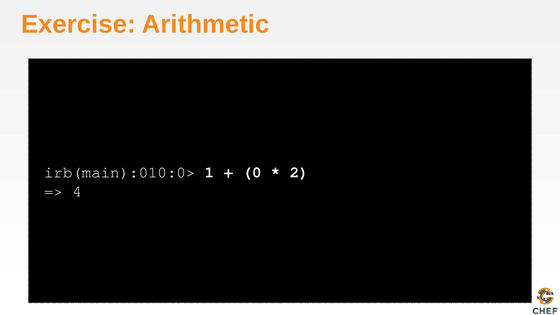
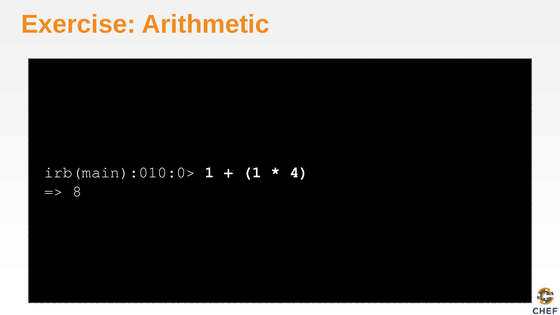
0 at (252, 172): 0 -> 1
2: 2 -> 4
4: 4 -> 8
